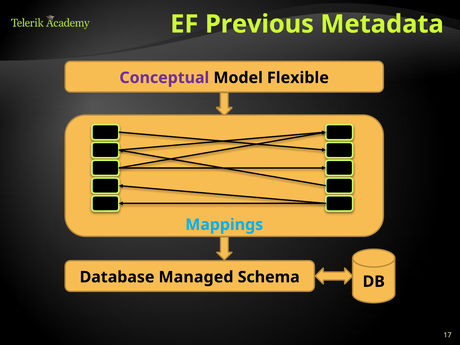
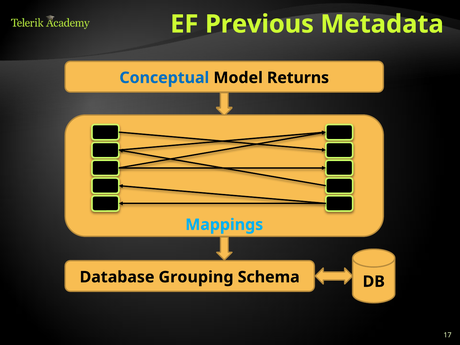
Conceptual colour: purple -> blue
Flexible: Flexible -> Returns
Managed: Managed -> Grouping
